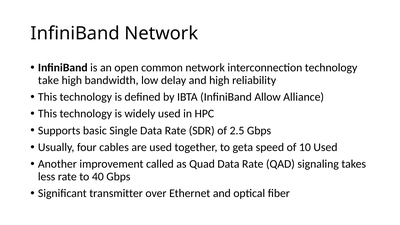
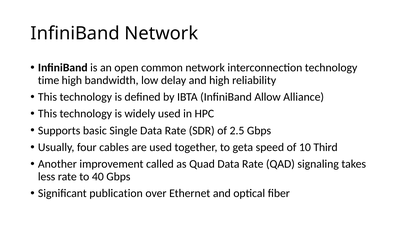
take: take -> time
10 Used: Used -> Third
transmitter: transmitter -> publication
